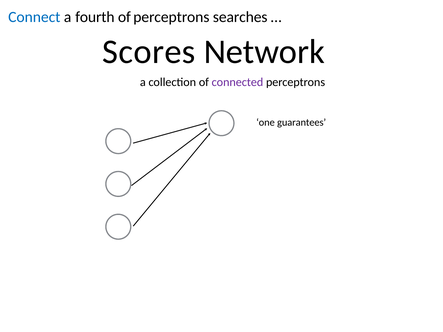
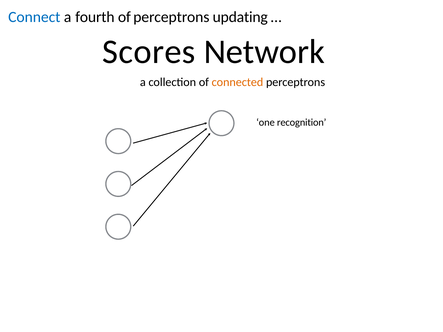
searches: searches -> updating
connected colour: purple -> orange
guarantees: guarantees -> recognition
